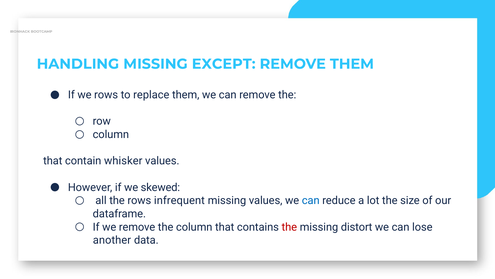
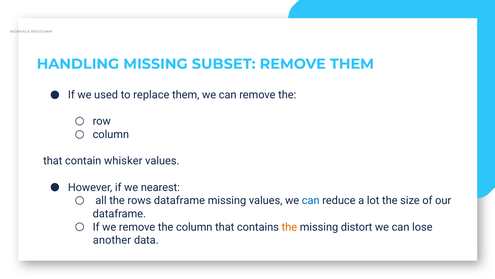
EXCEPT: EXCEPT -> SUBSET
we rows: rows -> used
skewed: skewed -> nearest
rows infrequent: infrequent -> dataframe
the at (289, 227) colour: red -> orange
